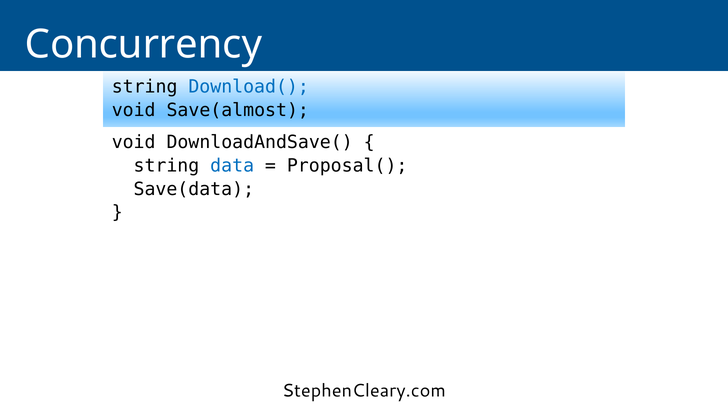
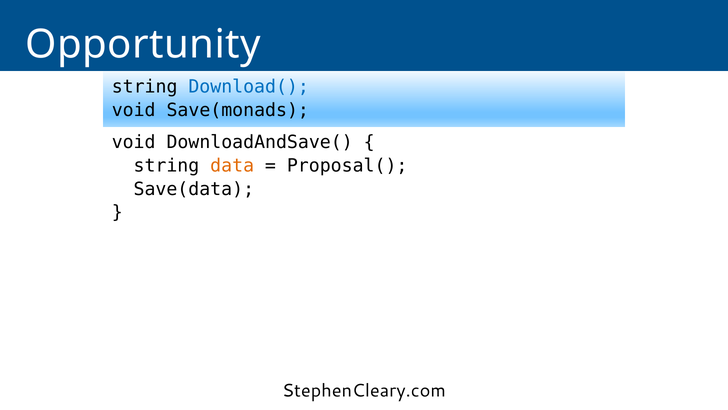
Concurrency: Concurrency -> Opportunity
Save(almost: Save(almost -> Save(monads
data colour: blue -> orange
